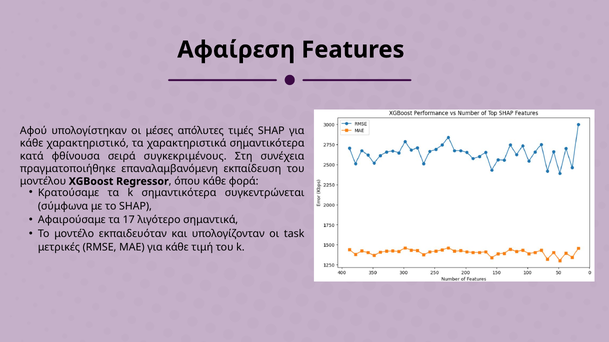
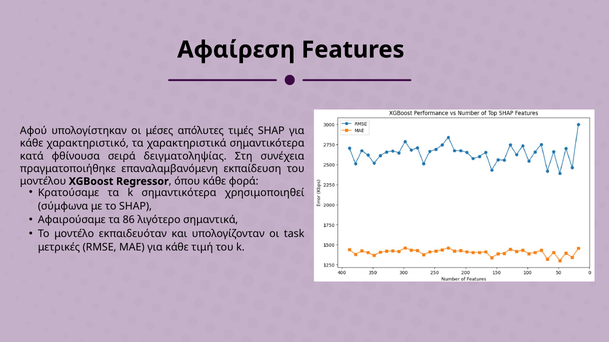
συγκεκριμένους: συγκεκριμένους -> δειγματοληψίας
συγκεντρώνεται: συγκεντρώνεται -> χρησιμοποιηθεί
17: 17 -> 86
